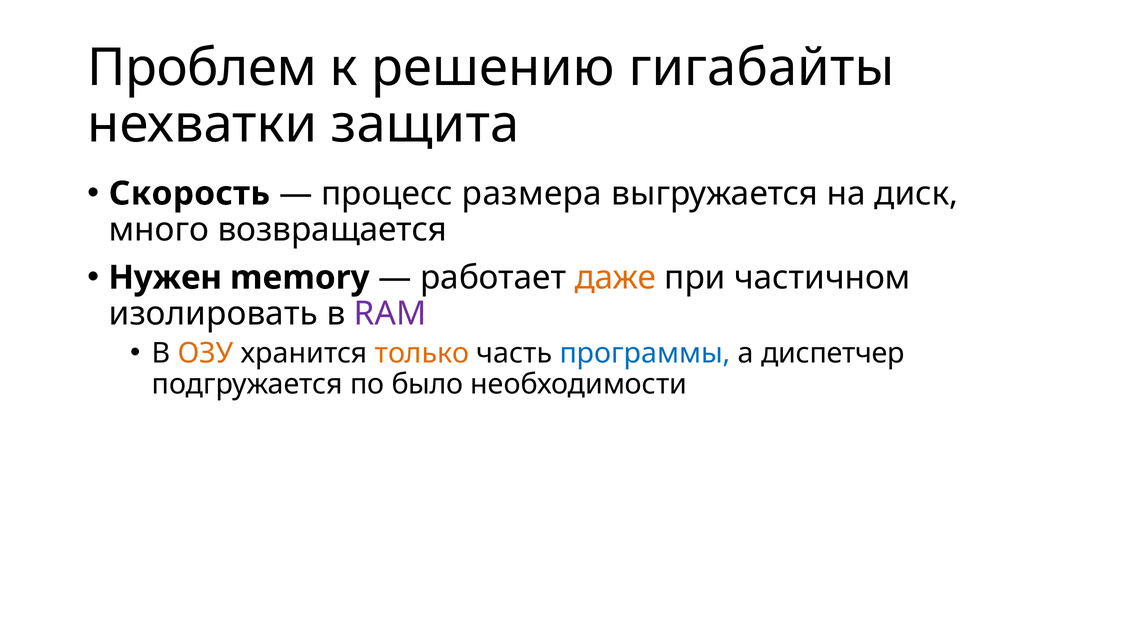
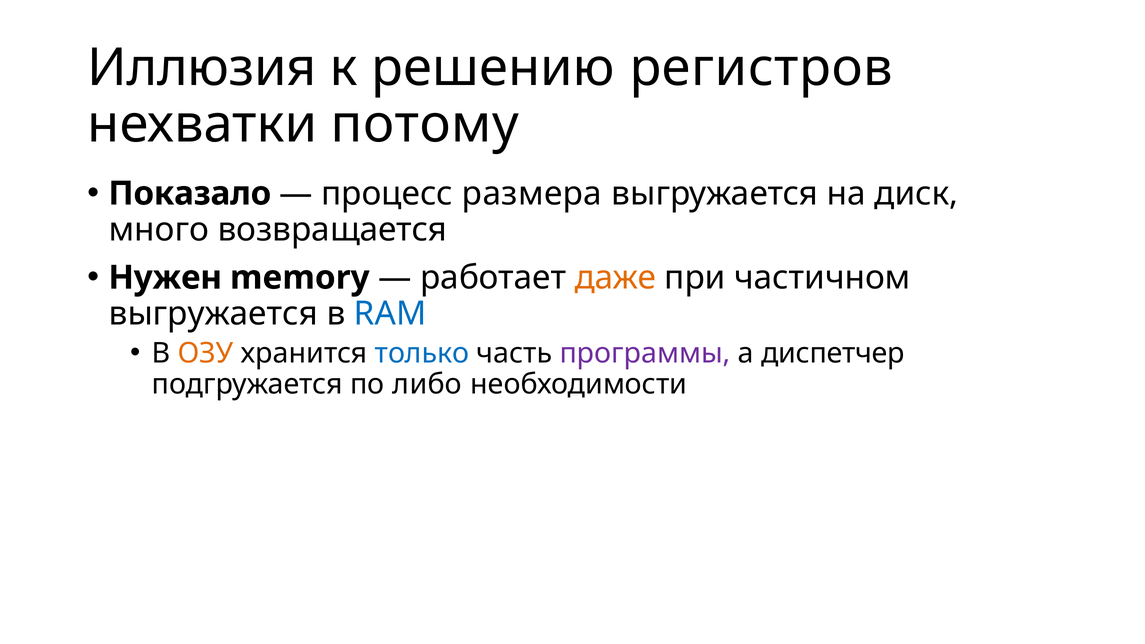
Проблем: Проблем -> Иллюзия
гигабайты: гигабайты -> регистров
защита: защита -> потому
Скорость: Скорость -> Показало
изолировать at (213, 314): изолировать -> выгружается
RAM colour: purple -> blue
только colour: orange -> blue
программы colour: blue -> purple
было: было -> либо
